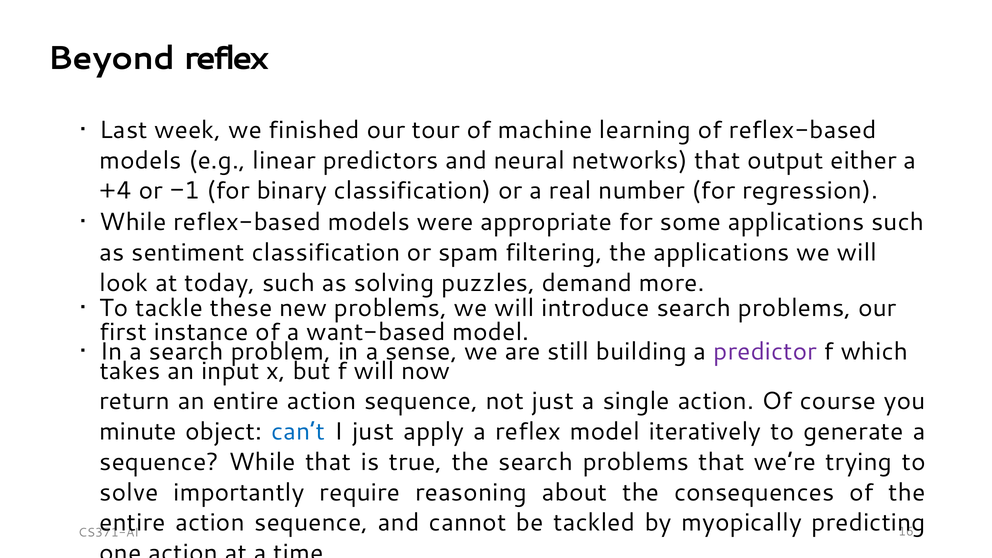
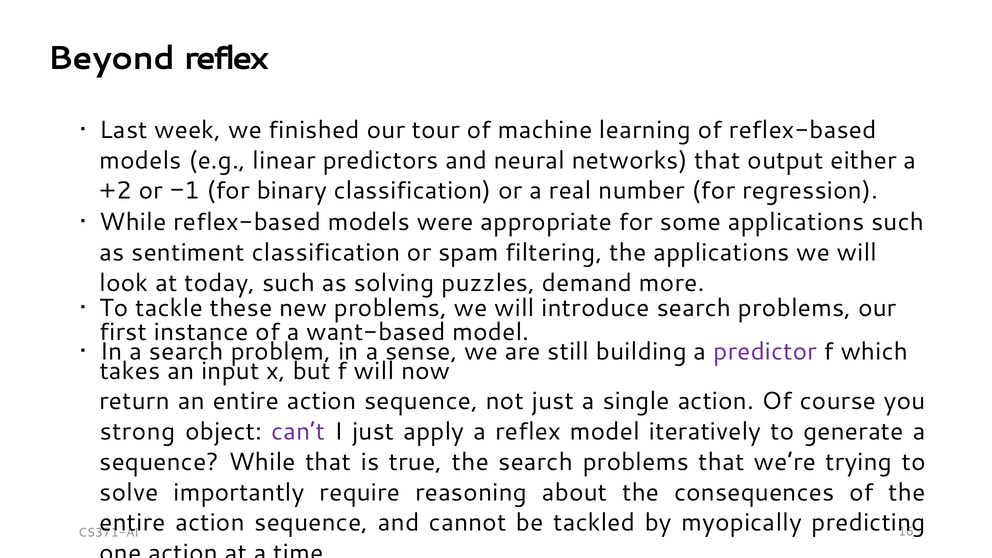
+4: +4 -> +2
minute at (138, 432): minute -> strong
can’t colour: blue -> purple
